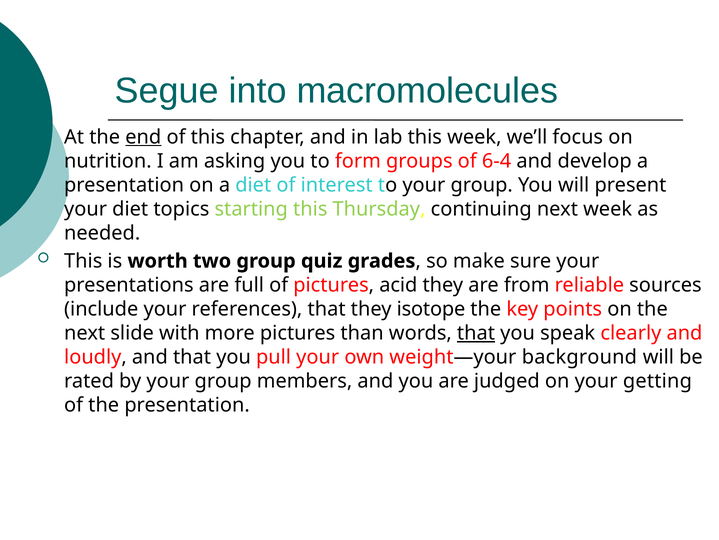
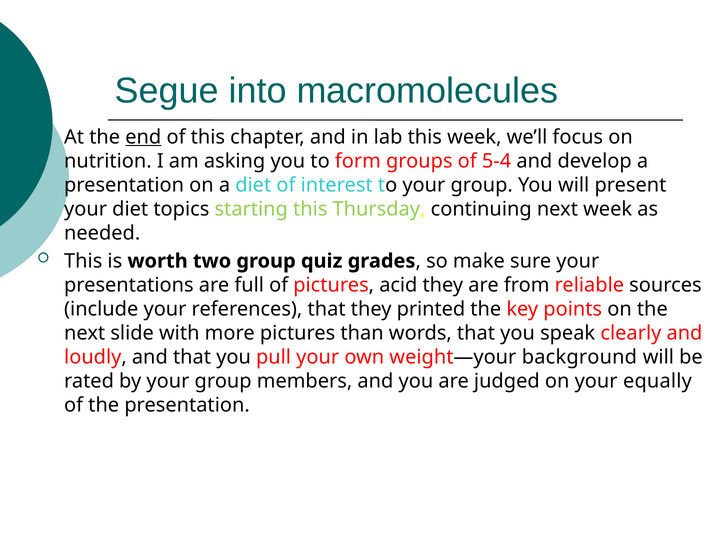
6-4: 6-4 -> 5-4
isotope: isotope -> printed
that at (476, 333) underline: present -> none
getting: getting -> equally
